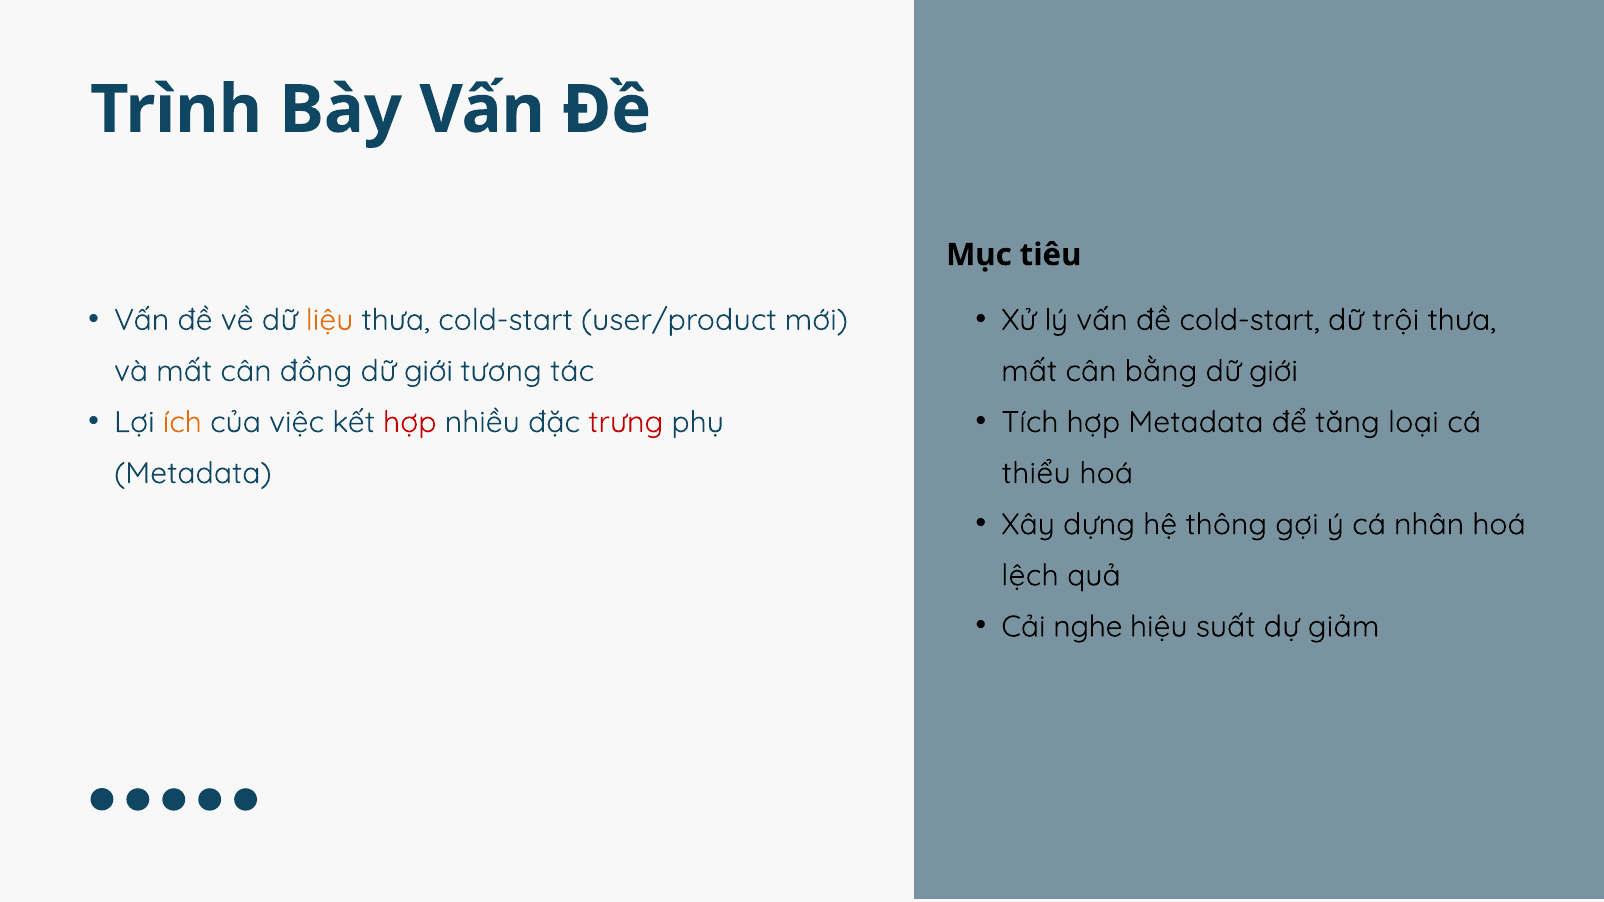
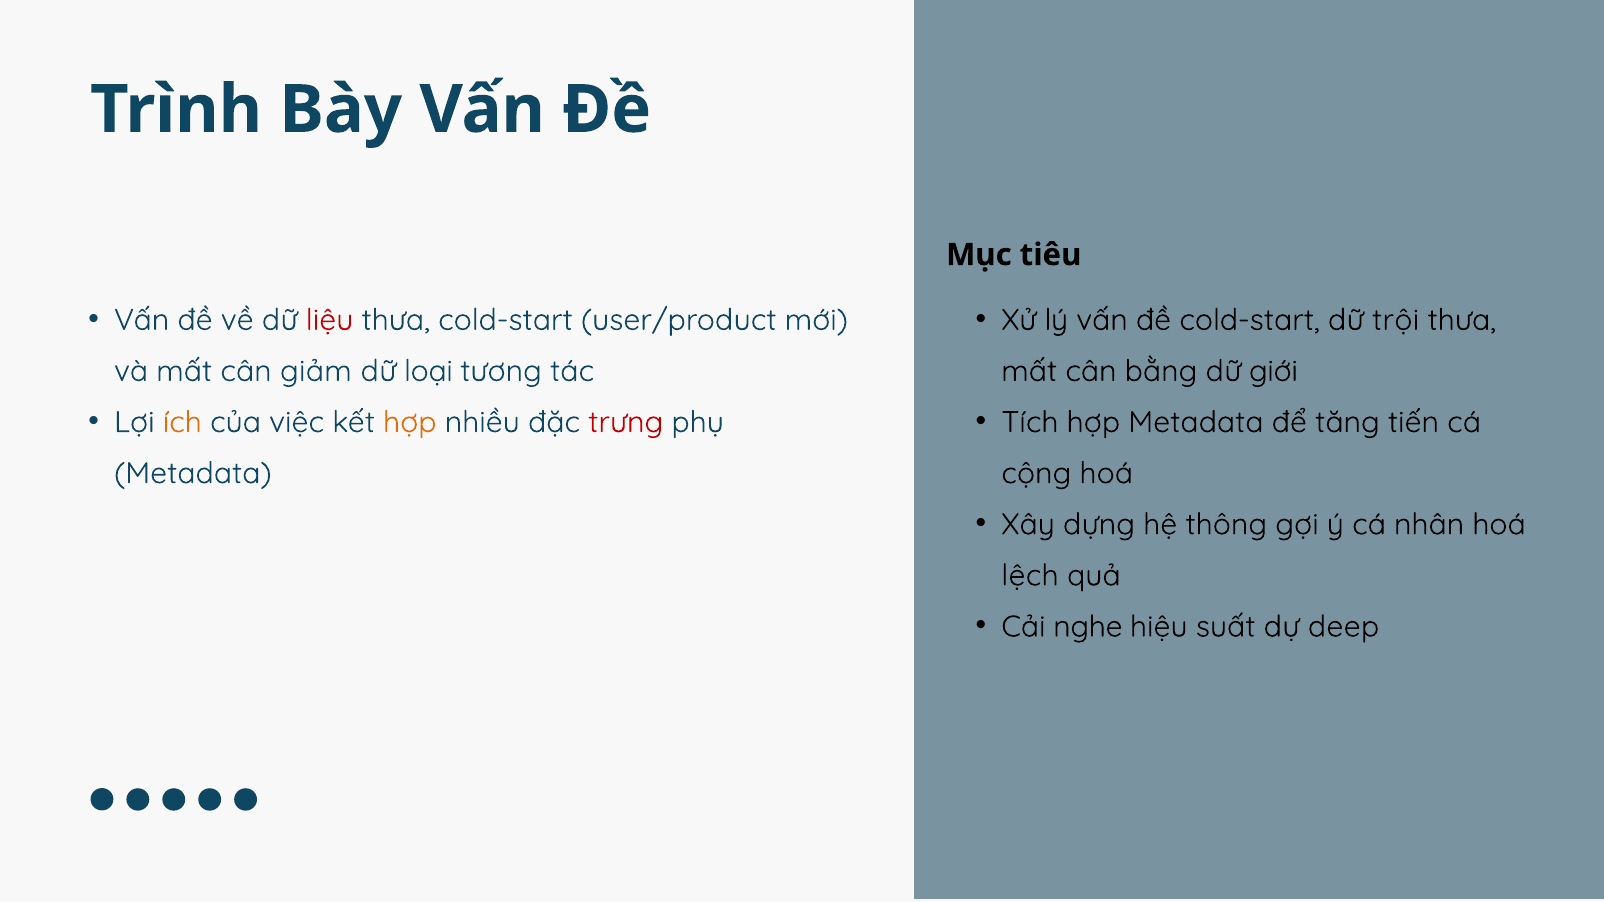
liệu colour: orange -> red
đồng: đồng -> giảm
giới at (428, 371): giới -> loại
hợp at (410, 422) colour: red -> orange
loại: loại -> tiến
thiểu: thiểu -> cộng
giảm: giảm -> deep
